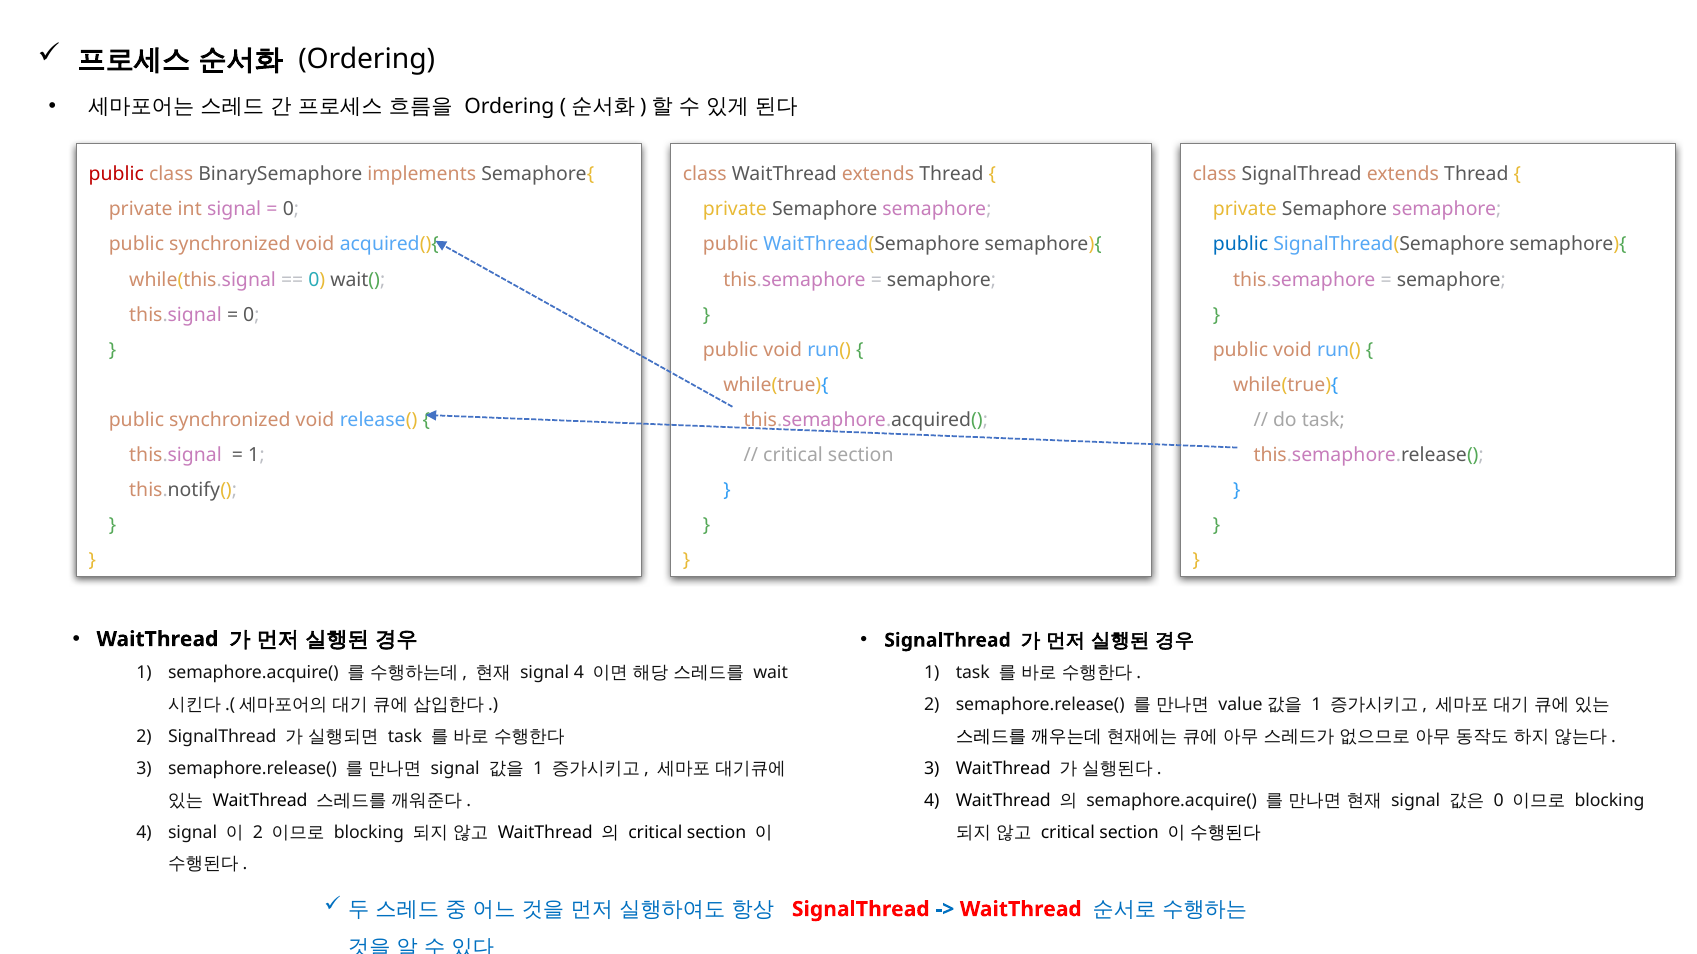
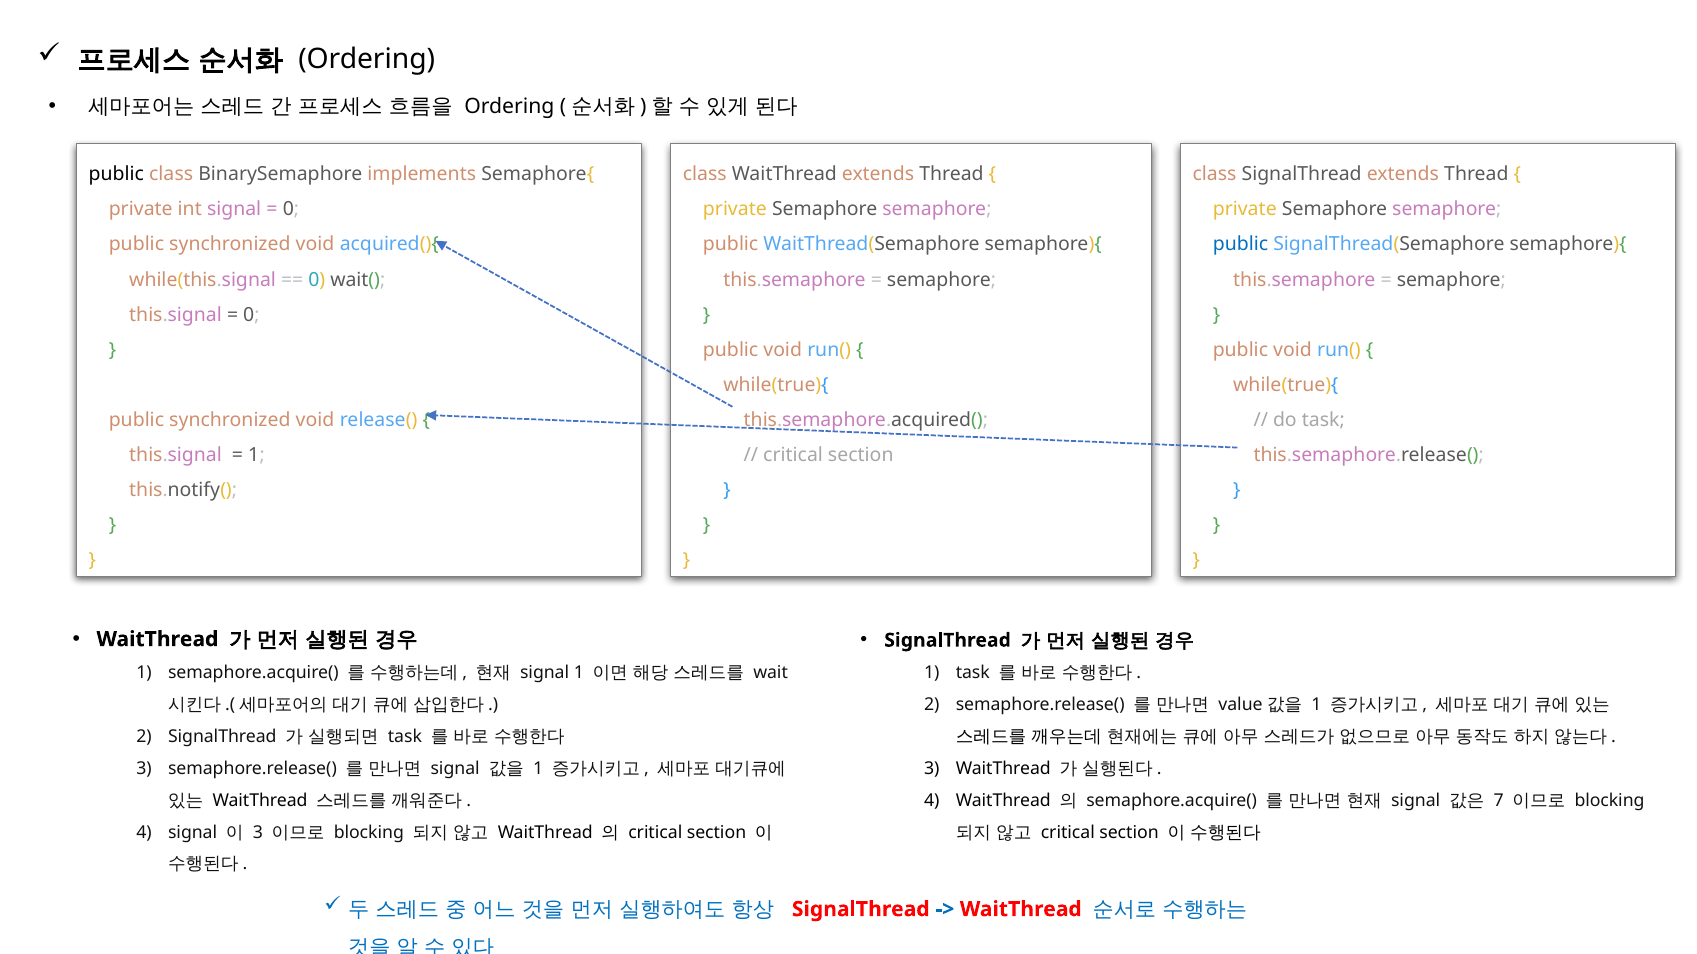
public at (116, 175) colour: red -> black
signal 4: 4 -> 1
0 at (1499, 801): 0 -> 7
2 at (258, 833): 2 -> 3
